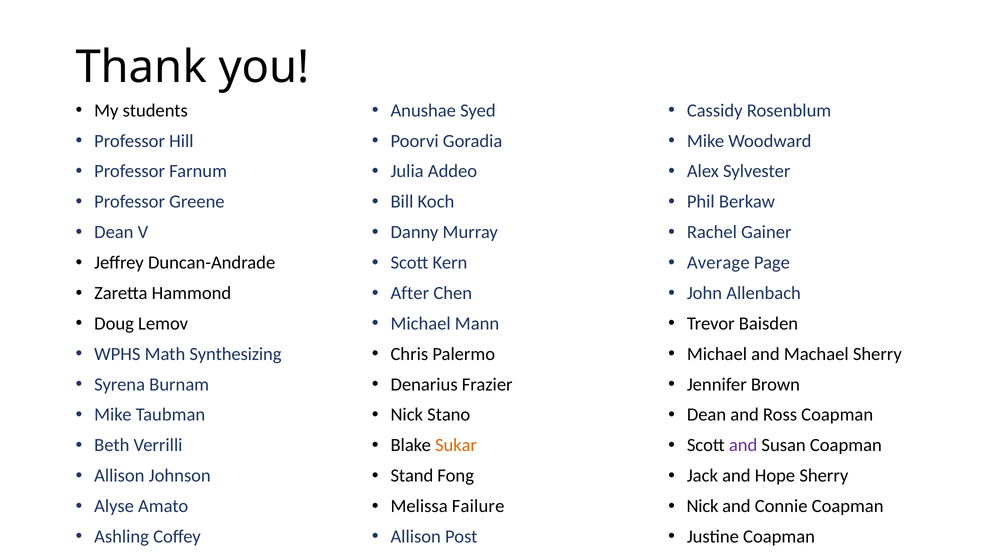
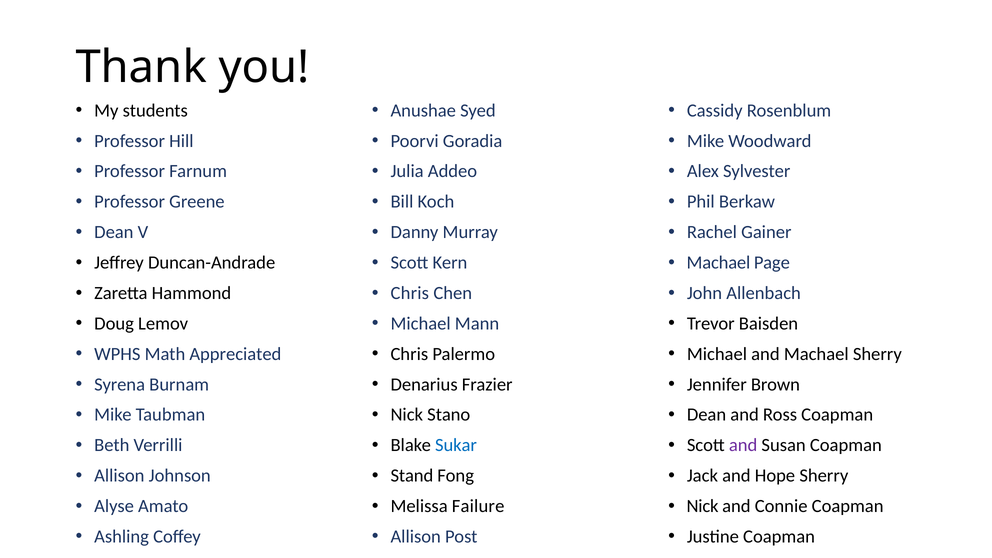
Average at (718, 263): Average -> Machael
After at (410, 293): After -> Chris
Synthesizing: Synthesizing -> Appreciated
Sukar colour: orange -> blue
